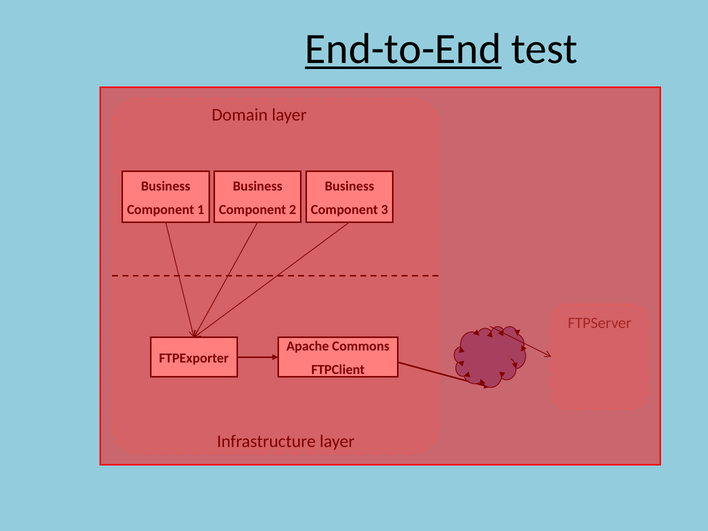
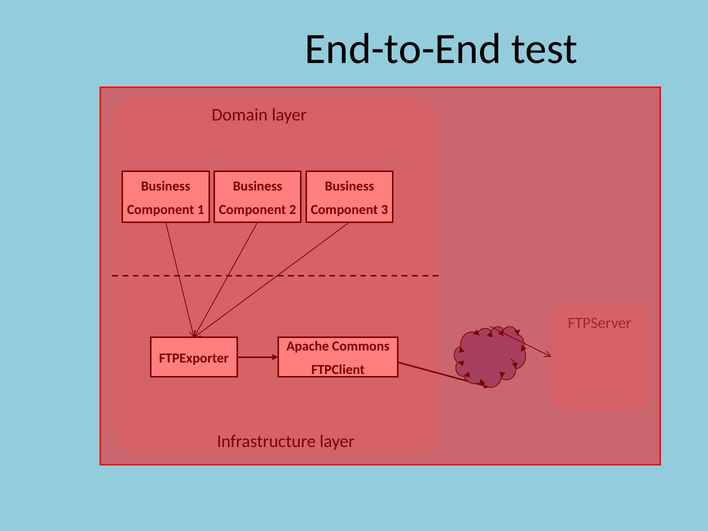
End-to-End underline: present -> none
